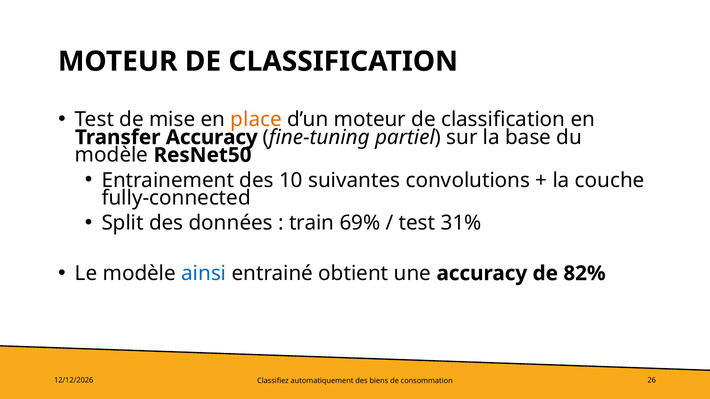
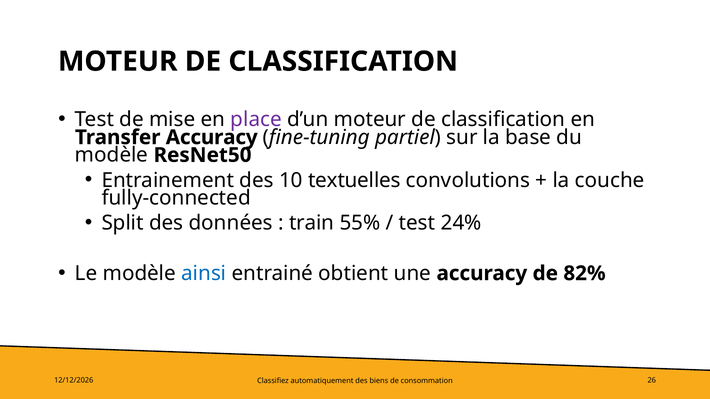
place colour: orange -> purple
suivantes: suivantes -> textuelles
69%: 69% -> 55%
31%: 31% -> 24%
